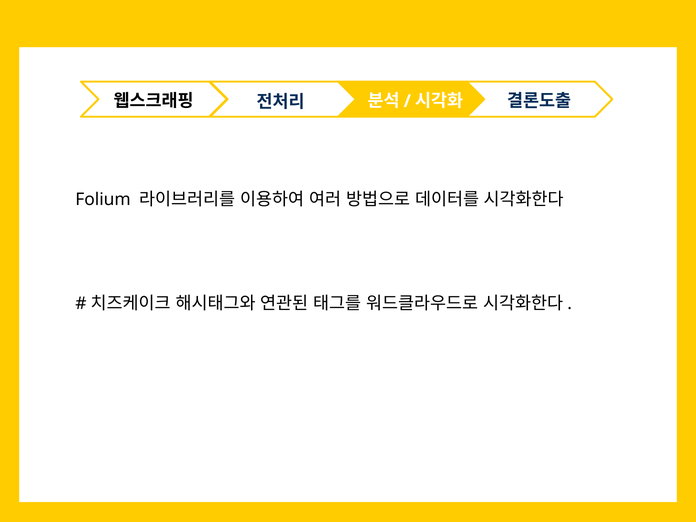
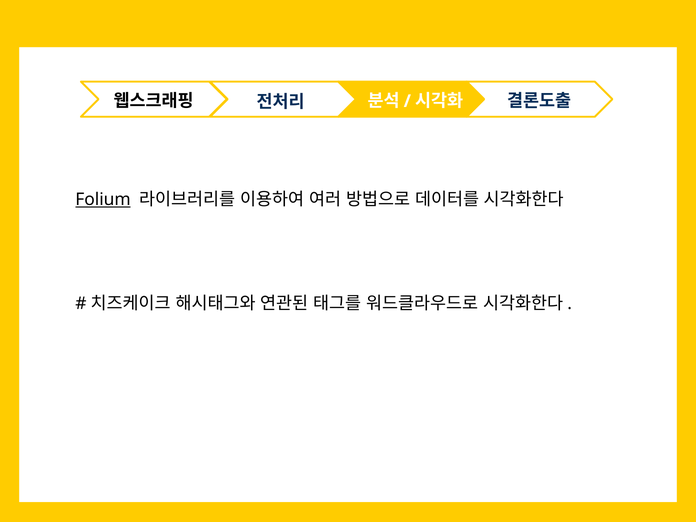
Folium underline: none -> present
